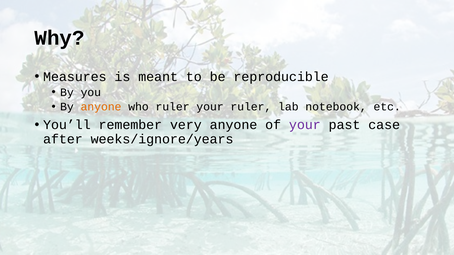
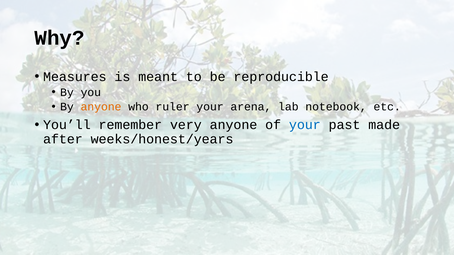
your ruler: ruler -> arena
your at (305, 125) colour: purple -> blue
case: case -> made
weeks/ignore/years: weeks/ignore/years -> weeks/honest/years
